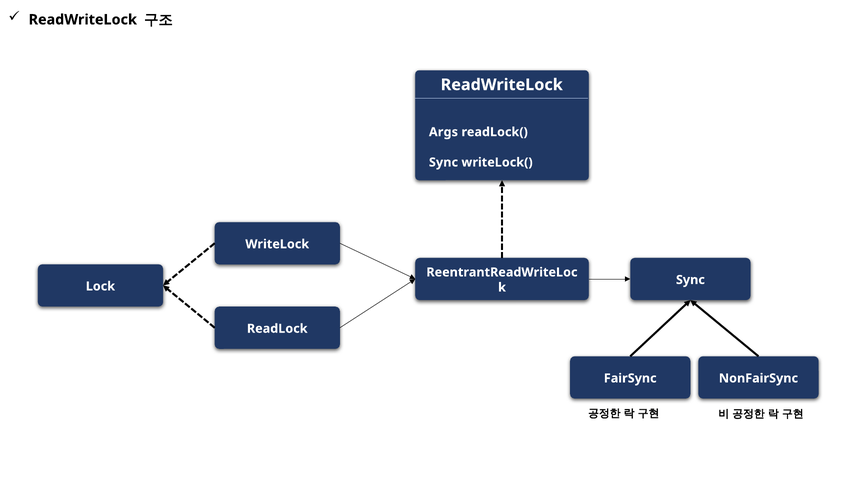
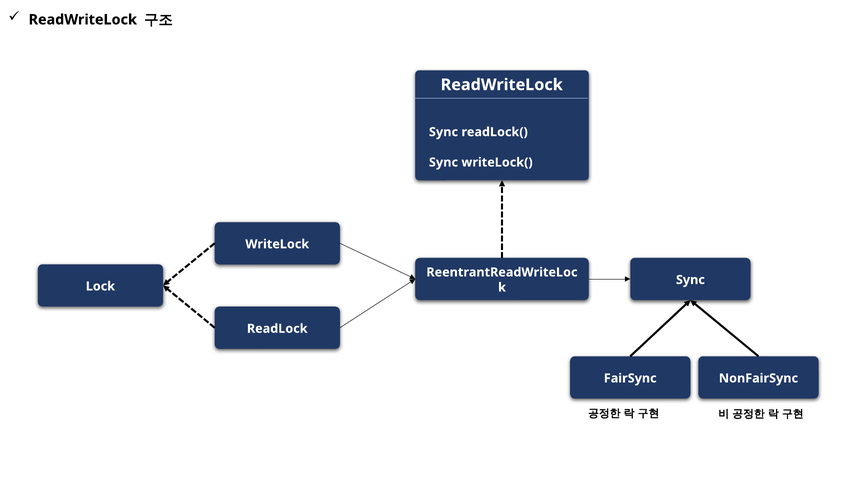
Args at (443, 132): Args -> Sync
